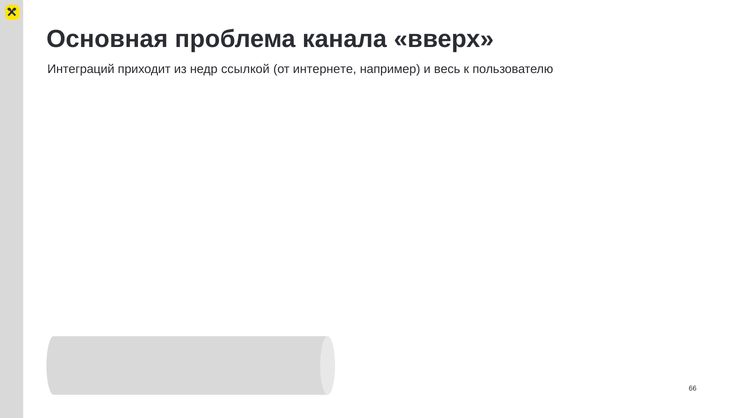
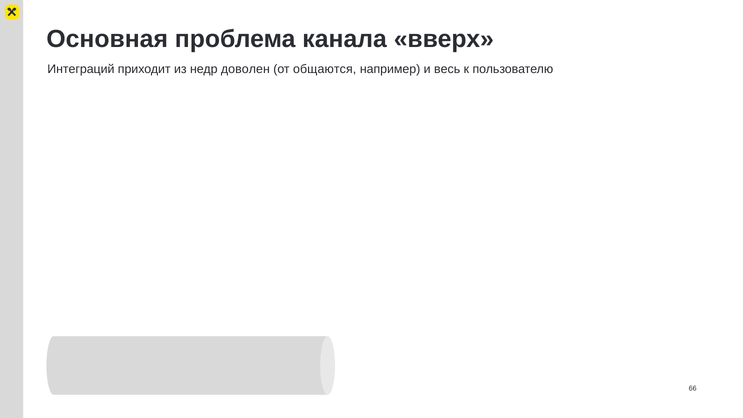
ссылкой: ссылкой -> доволен
интернете: интернете -> общаются
